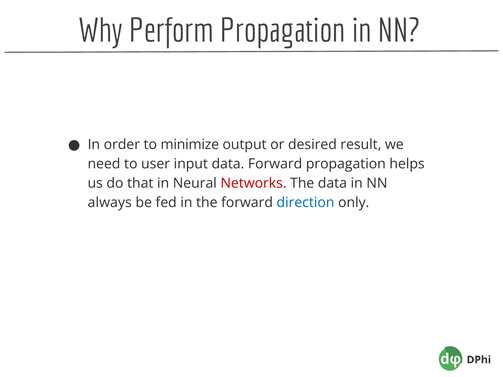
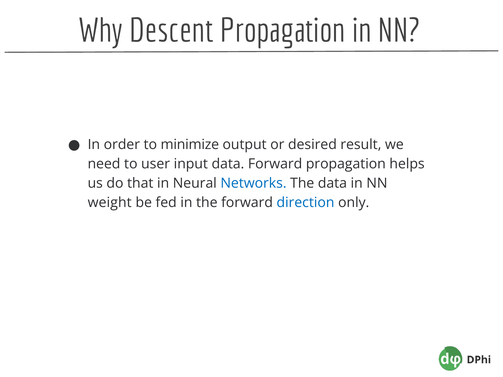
Perform: Perform -> Descent
Networks colour: red -> blue
always: always -> weight
